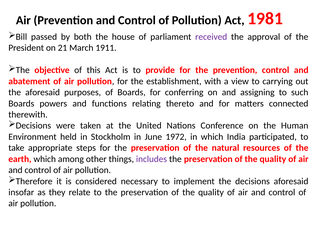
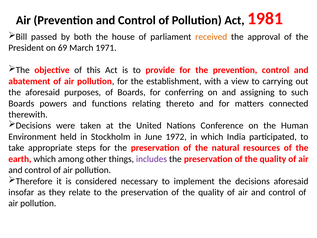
received colour: purple -> orange
21: 21 -> 69
1911: 1911 -> 1971
